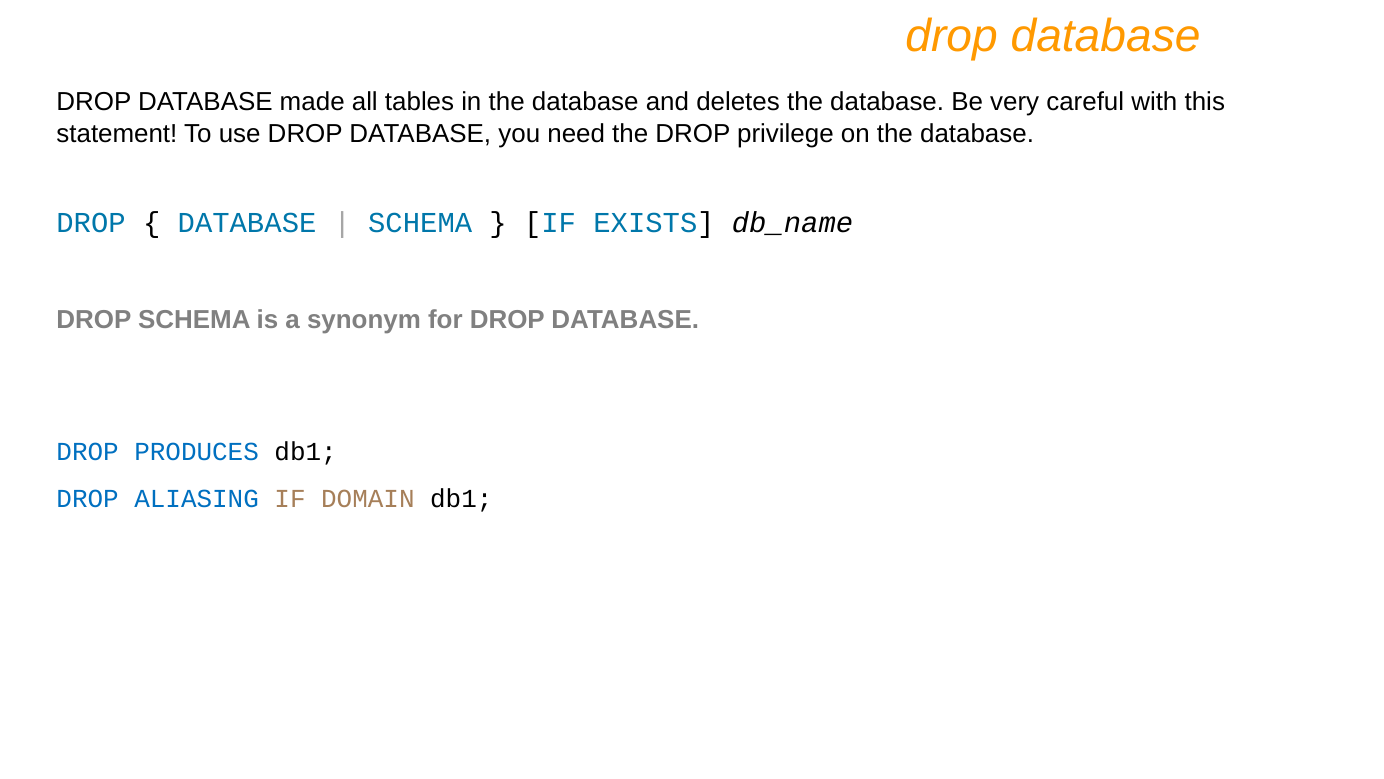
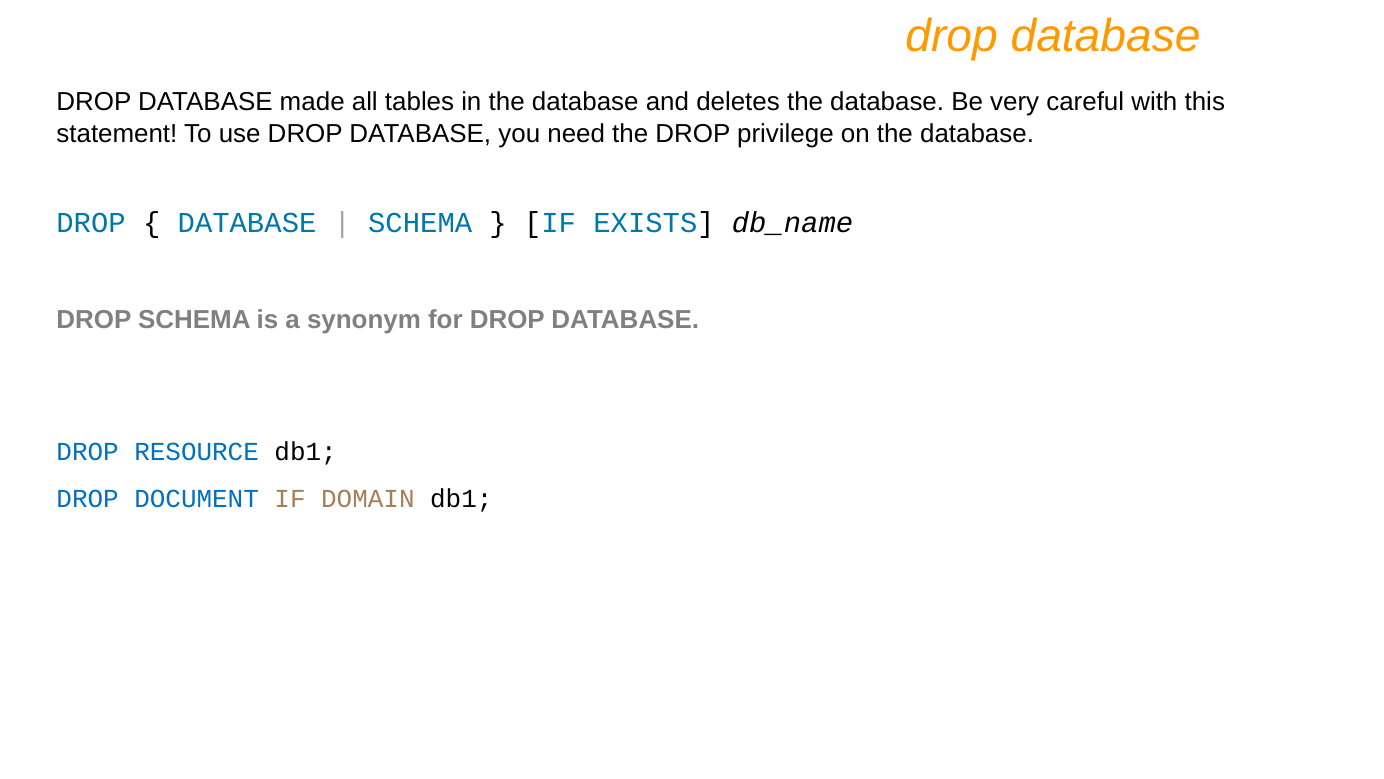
PRODUCES: PRODUCES -> RESOURCE
ALIASING: ALIASING -> DOCUMENT
